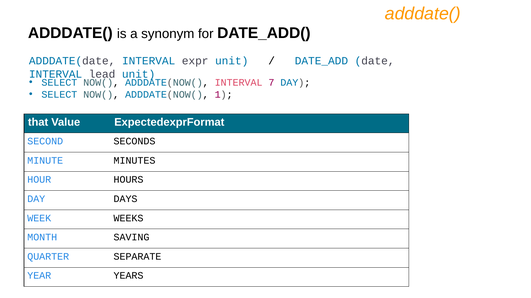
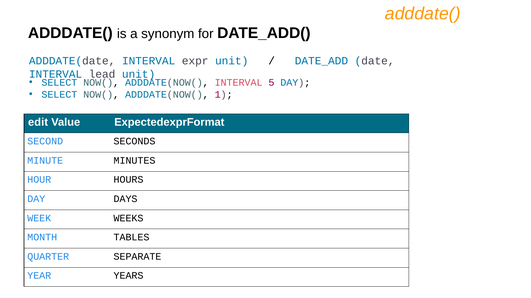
7: 7 -> 5
that: that -> edit
SAVING: SAVING -> TABLES
